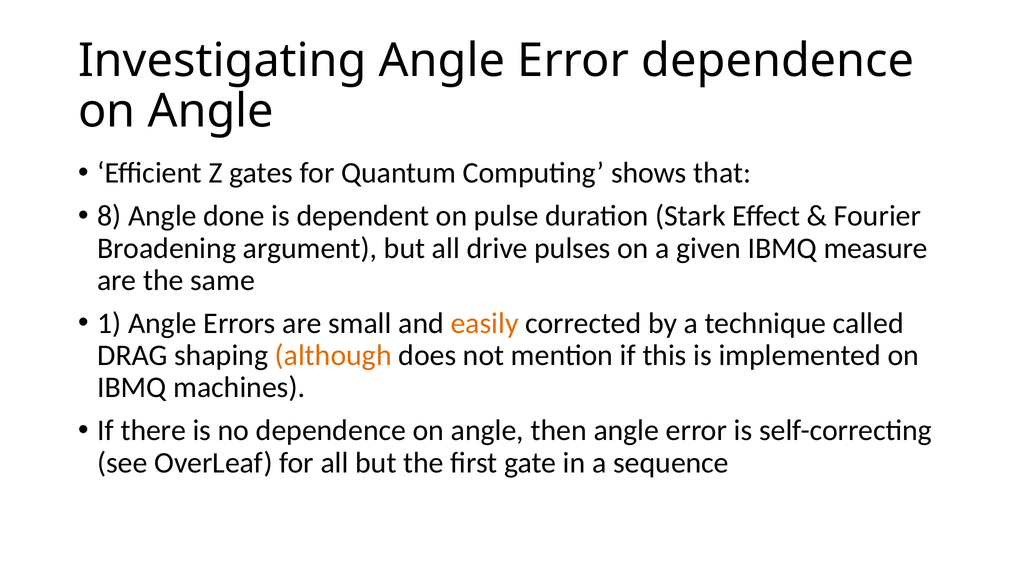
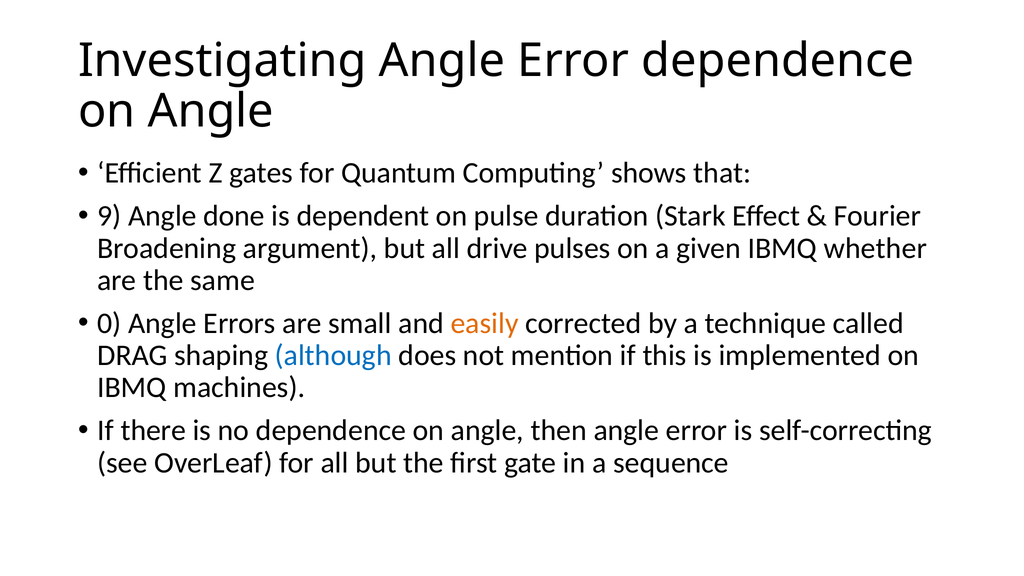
8: 8 -> 9
measure: measure -> whether
1: 1 -> 0
although colour: orange -> blue
